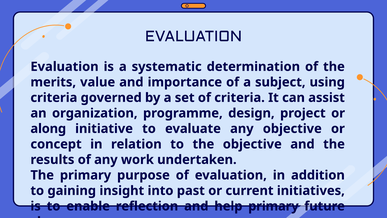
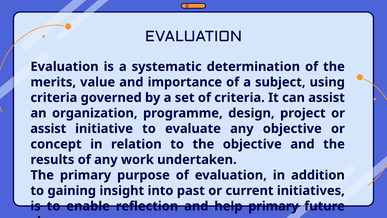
along at (48, 128): along -> assist
